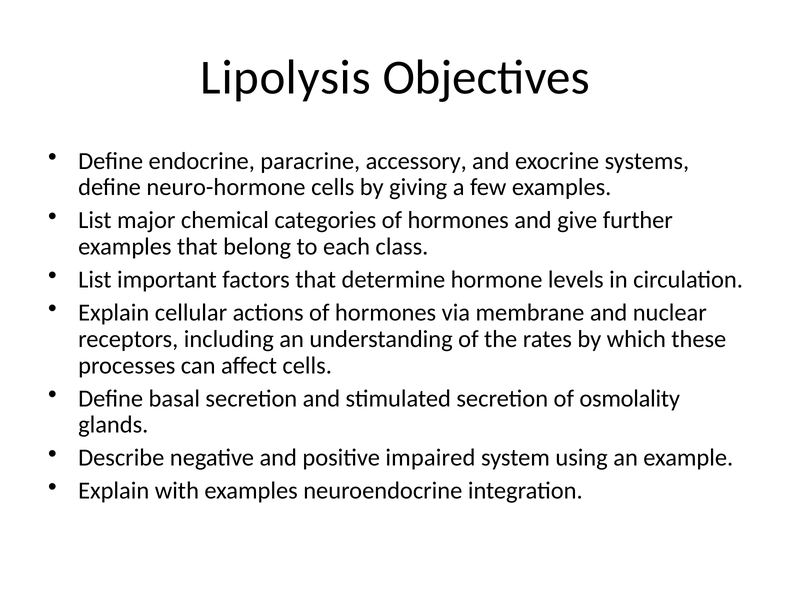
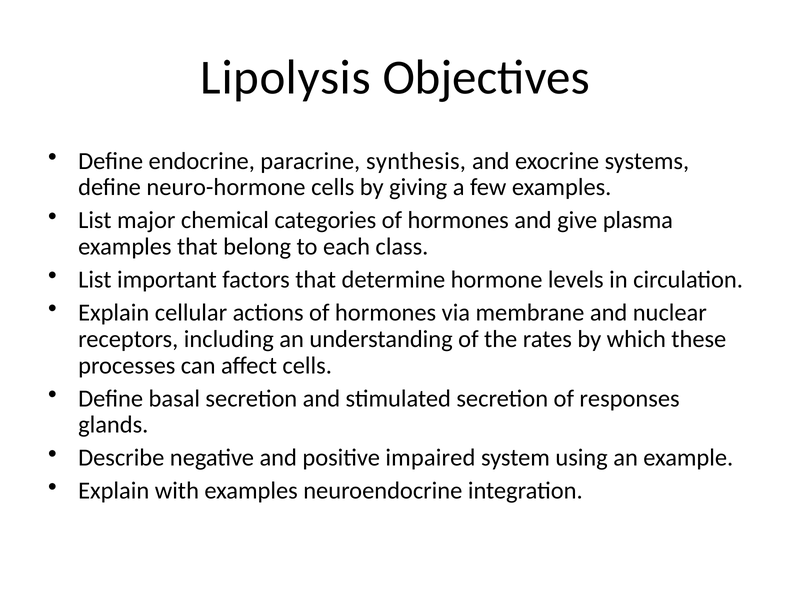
accessory: accessory -> synthesis
further: further -> plasma
osmolality: osmolality -> responses
